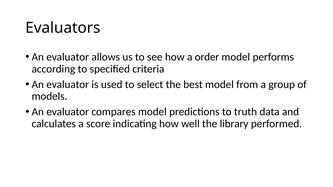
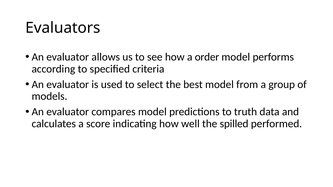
library: library -> spilled
